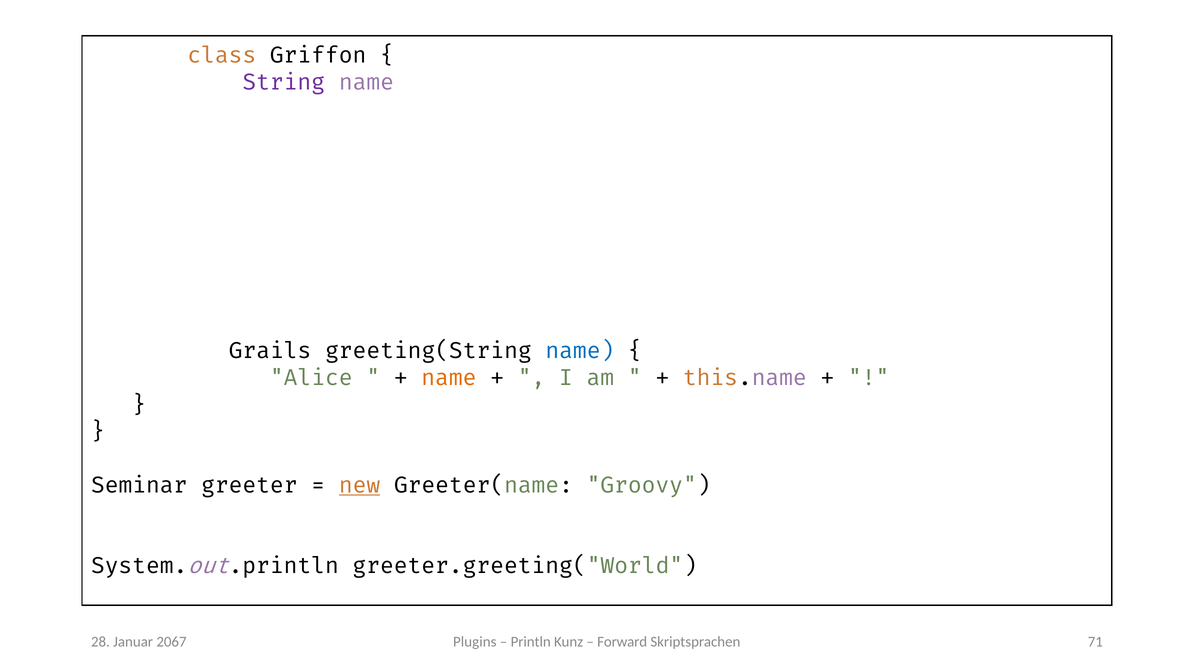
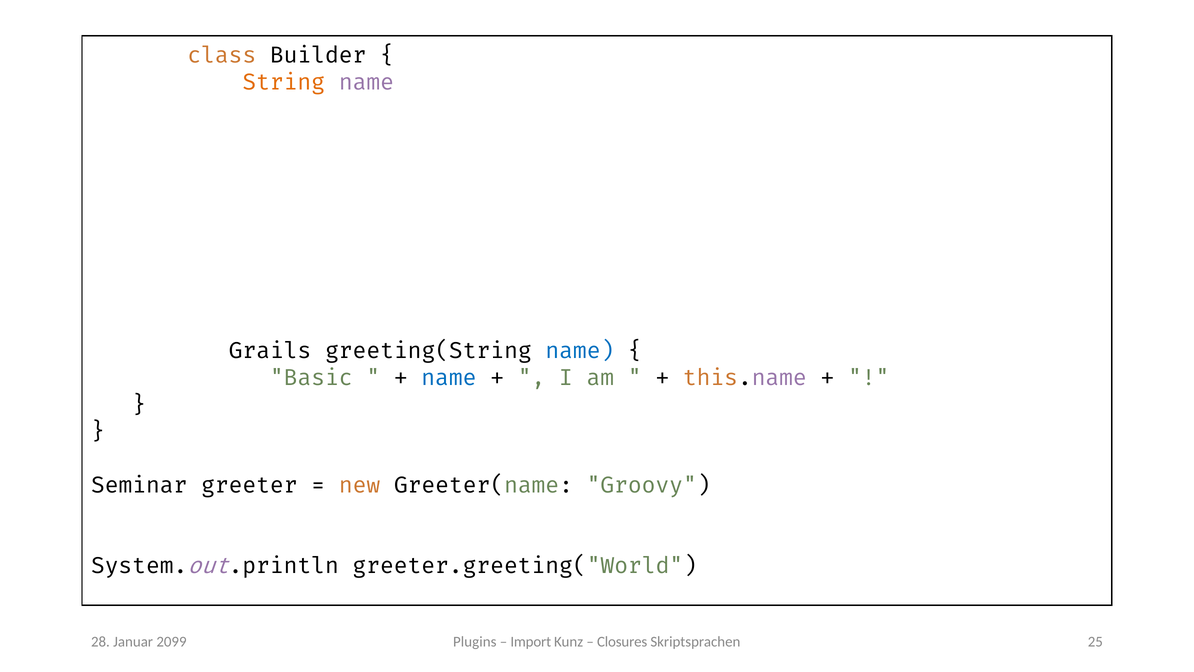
Griffon: Griffon -> Builder
String colour: purple -> orange
Alice: Alice -> Basic
name at (449, 378) colour: orange -> blue
new underline: present -> none
Println: Println -> Import
Forward: Forward -> Closures
71: 71 -> 25
2067: 2067 -> 2099
